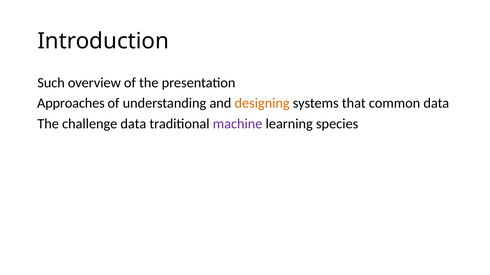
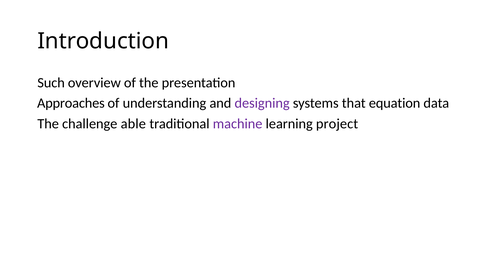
designing colour: orange -> purple
common: common -> equation
challenge data: data -> able
species: species -> project
